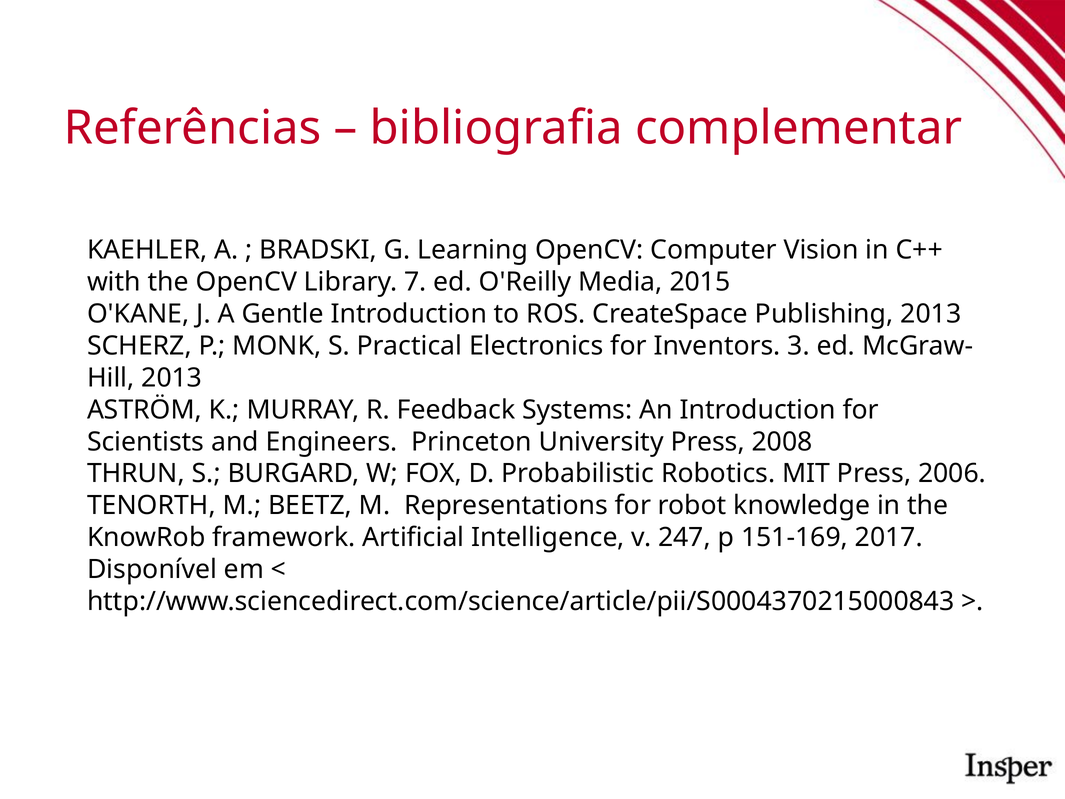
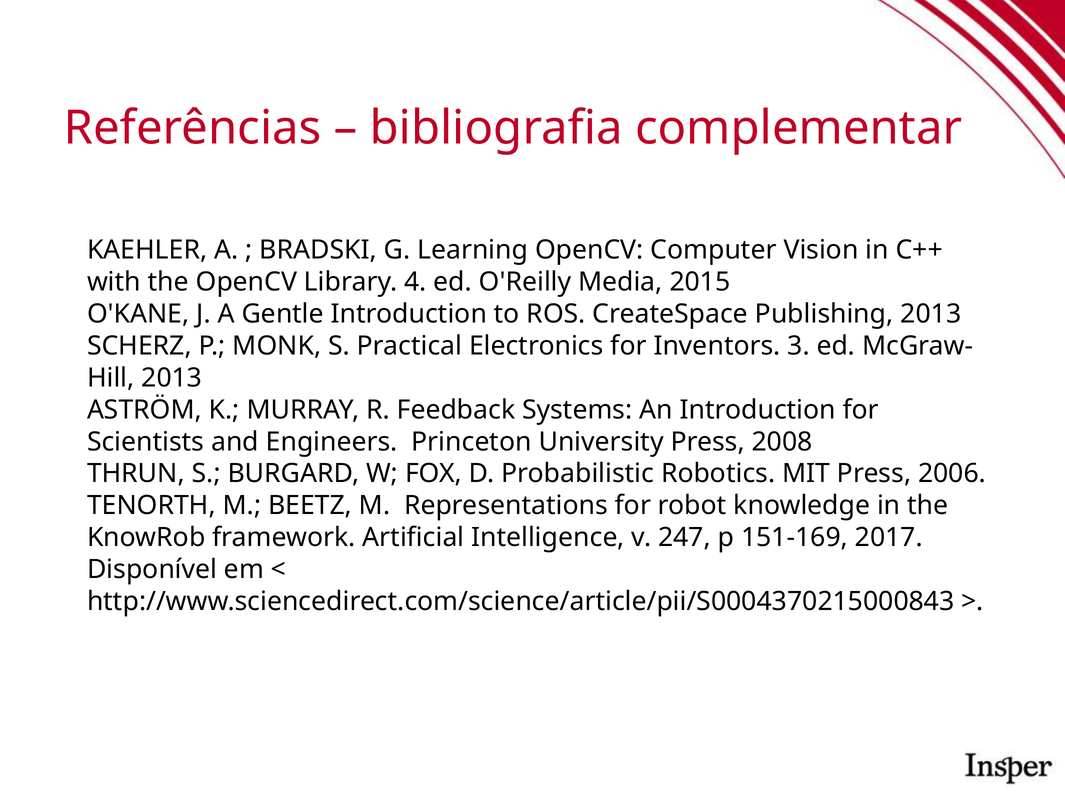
7: 7 -> 4
